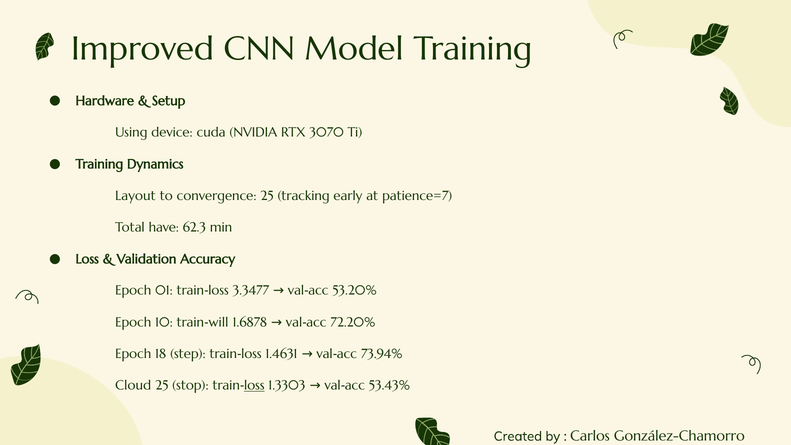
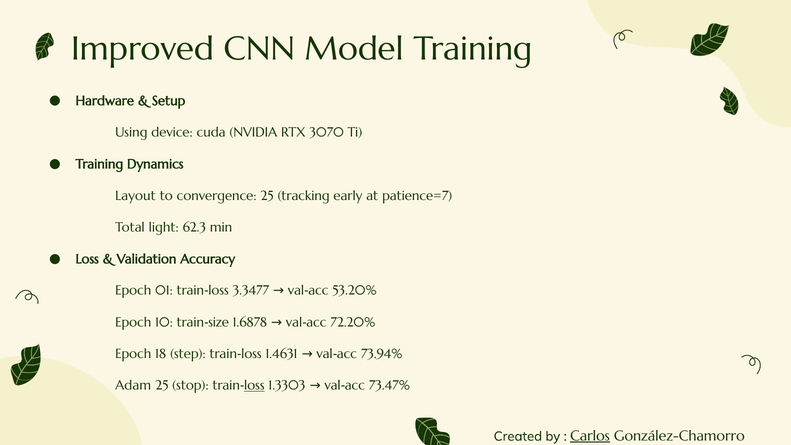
have: have -> light
will: will -> size
Cloud: Cloud -> Adam
53.43%: 53.43% -> 73.47%
Carlos underline: none -> present
